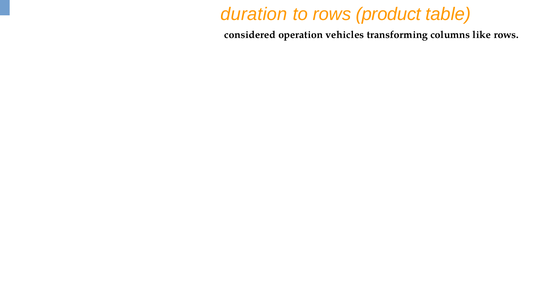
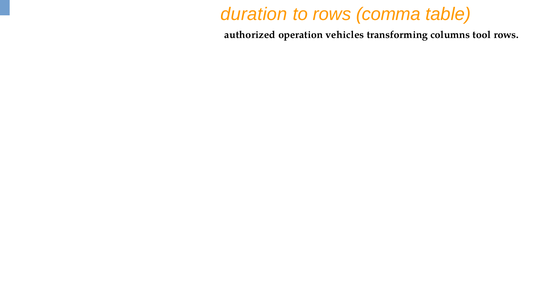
product: product -> comma
considered: considered -> authorized
like: like -> tool
